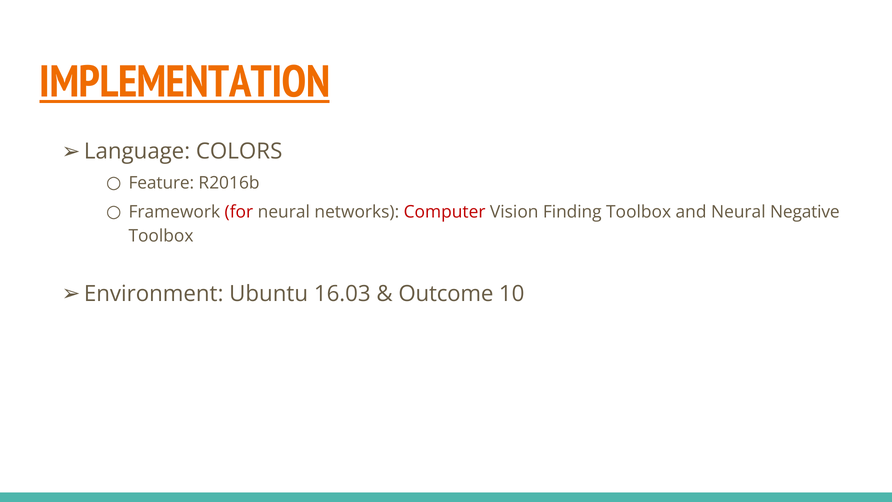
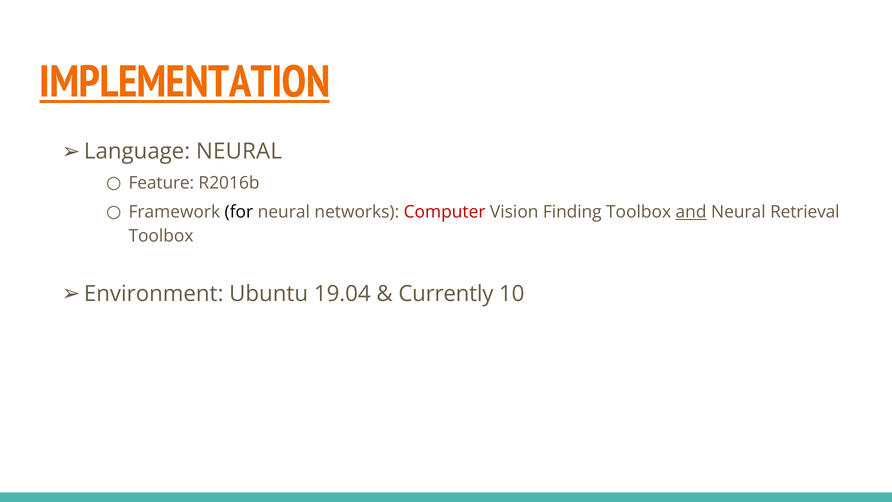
COLORS at (239, 151): COLORS -> NEURAL
for colour: red -> black
and underline: none -> present
Negative: Negative -> Retrieval
16.03: 16.03 -> 19.04
Outcome: Outcome -> Currently
